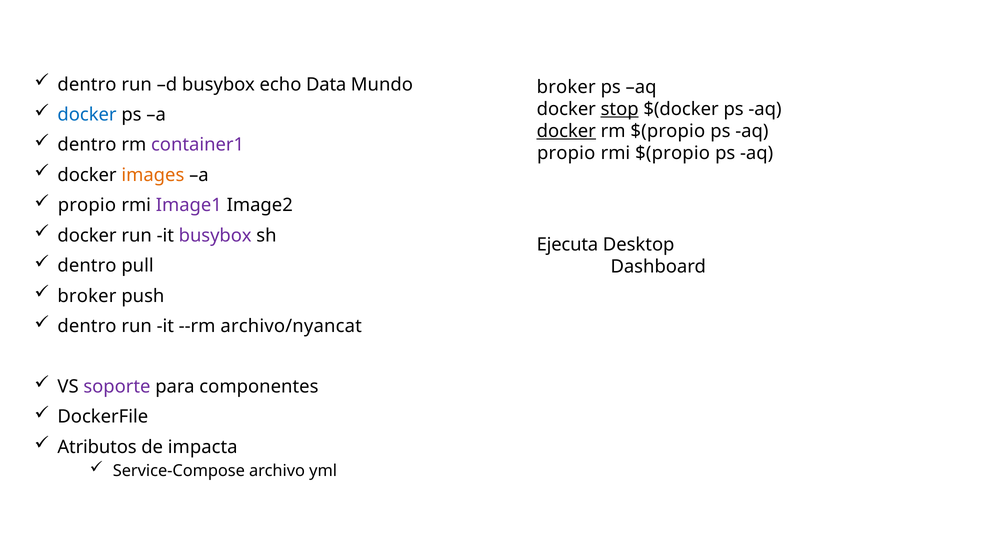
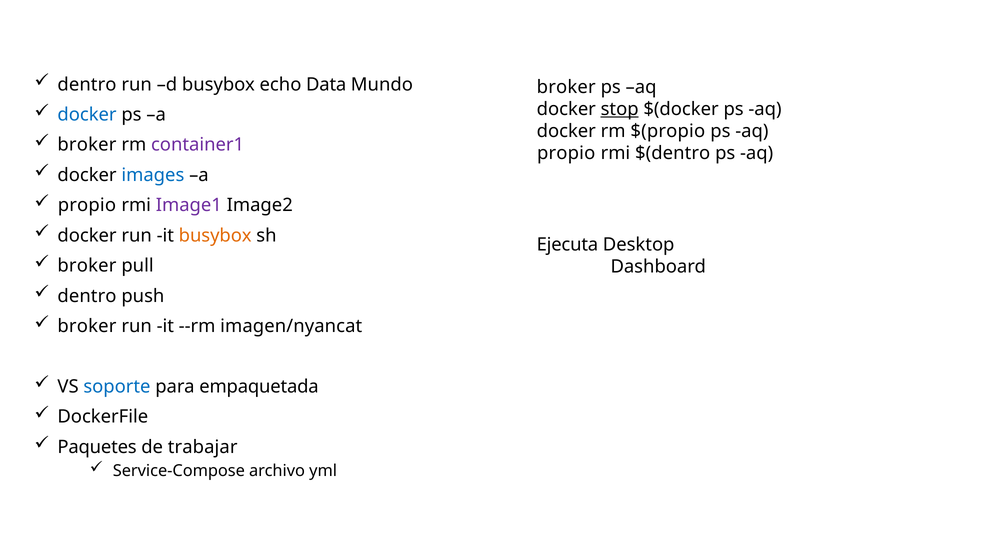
docker at (566, 131) underline: present -> none
dentro at (87, 145): dentro -> broker
rmi $(propio: $(propio -> $(dentro
images colour: orange -> blue
busybox at (215, 235) colour: purple -> orange
dentro at (87, 265): dentro -> broker
broker at (87, 296): broker -> dentro
dentro at (87, 326): dentro -> broker
archivo/nyancat: archivo/nyancat -> imagen/nyancat
soporte colour: purple -> blue
componentes: componentes -> empaquetada
Atributos: Atributos -> Paquetes
impacta: impacta -> trabajar
